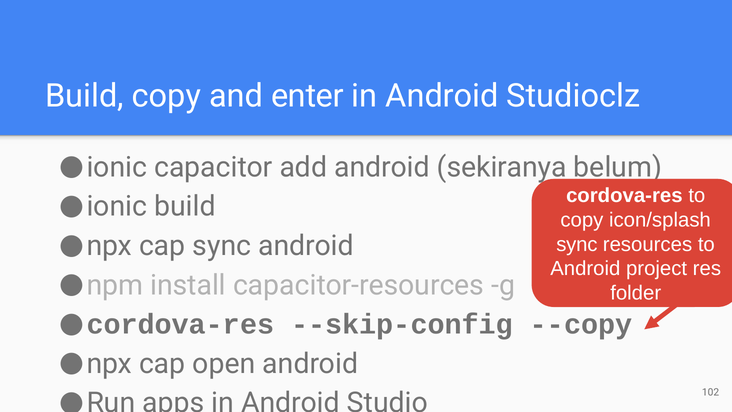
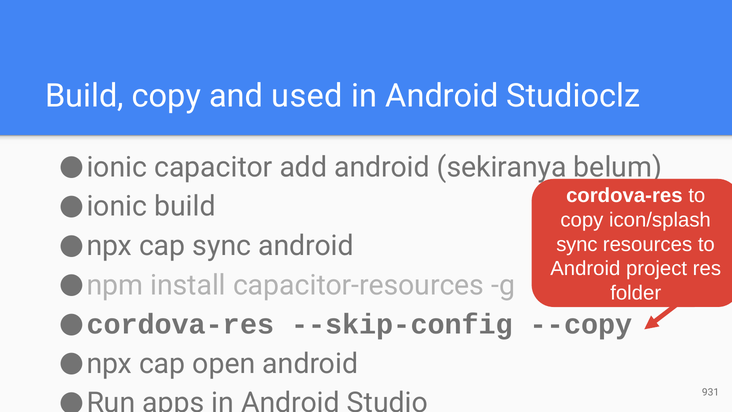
enter: enter -> used
102: 102 -> 931
